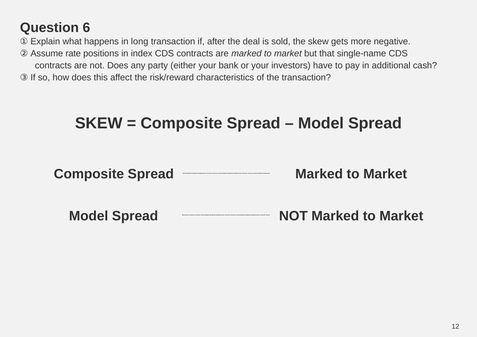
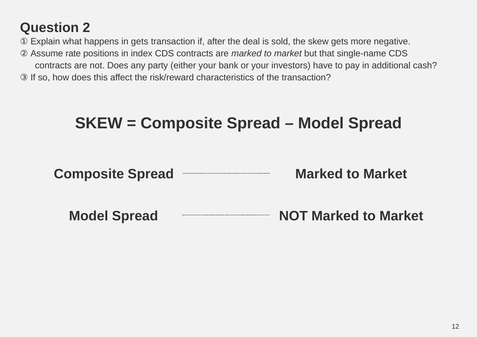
6: 6 -> 2
in long: long -> gets
